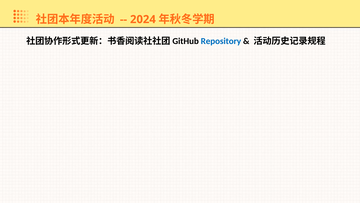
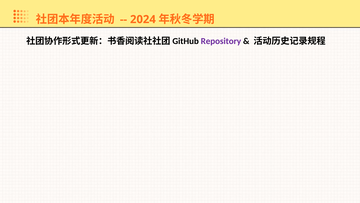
Repository colour: blue -> purple
